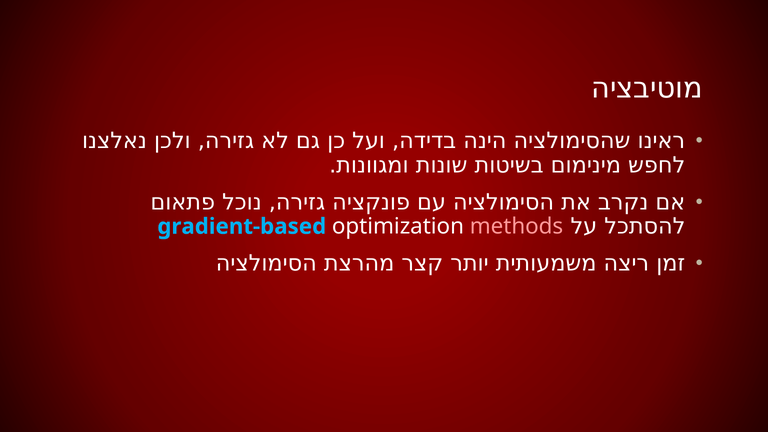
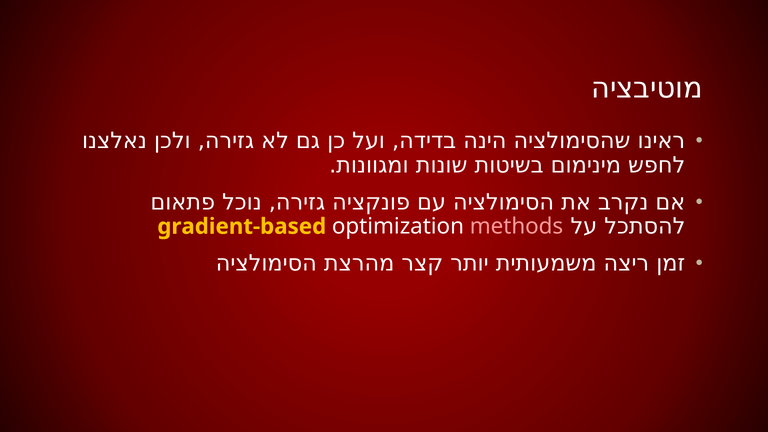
gradient-based colour: light blue -> yellow
